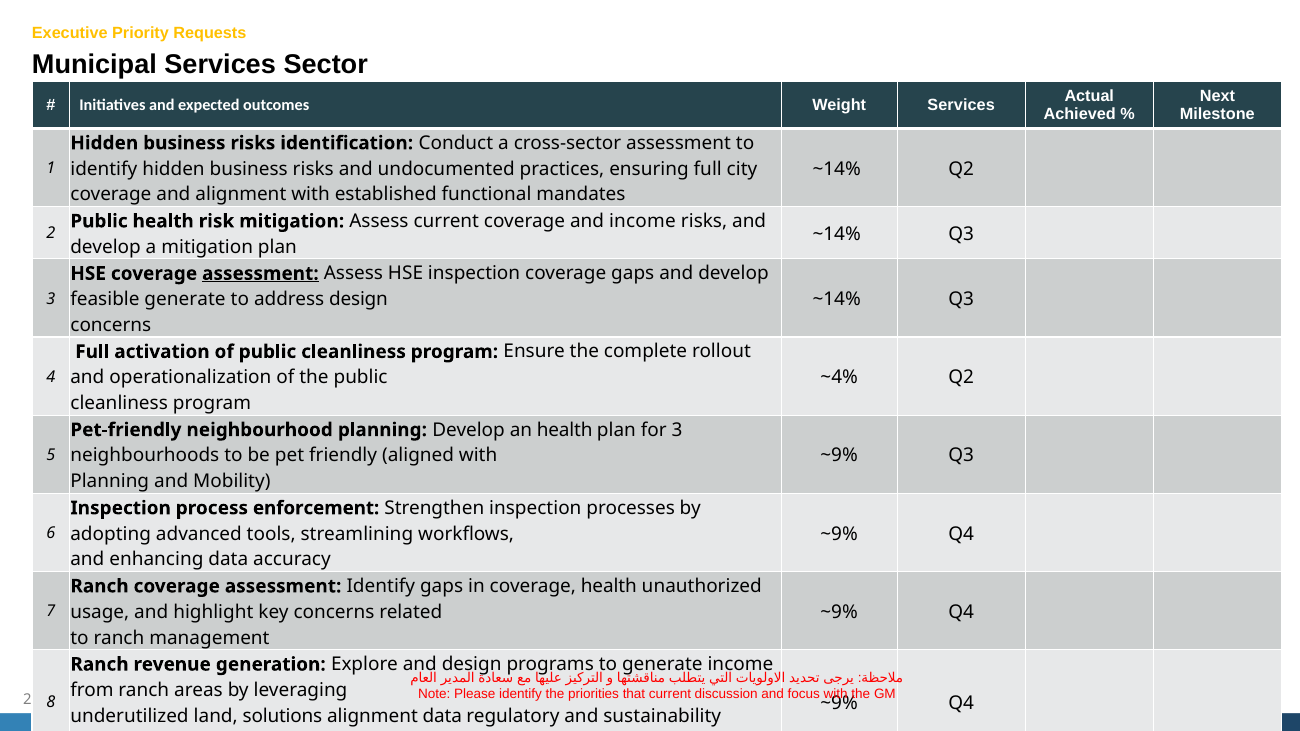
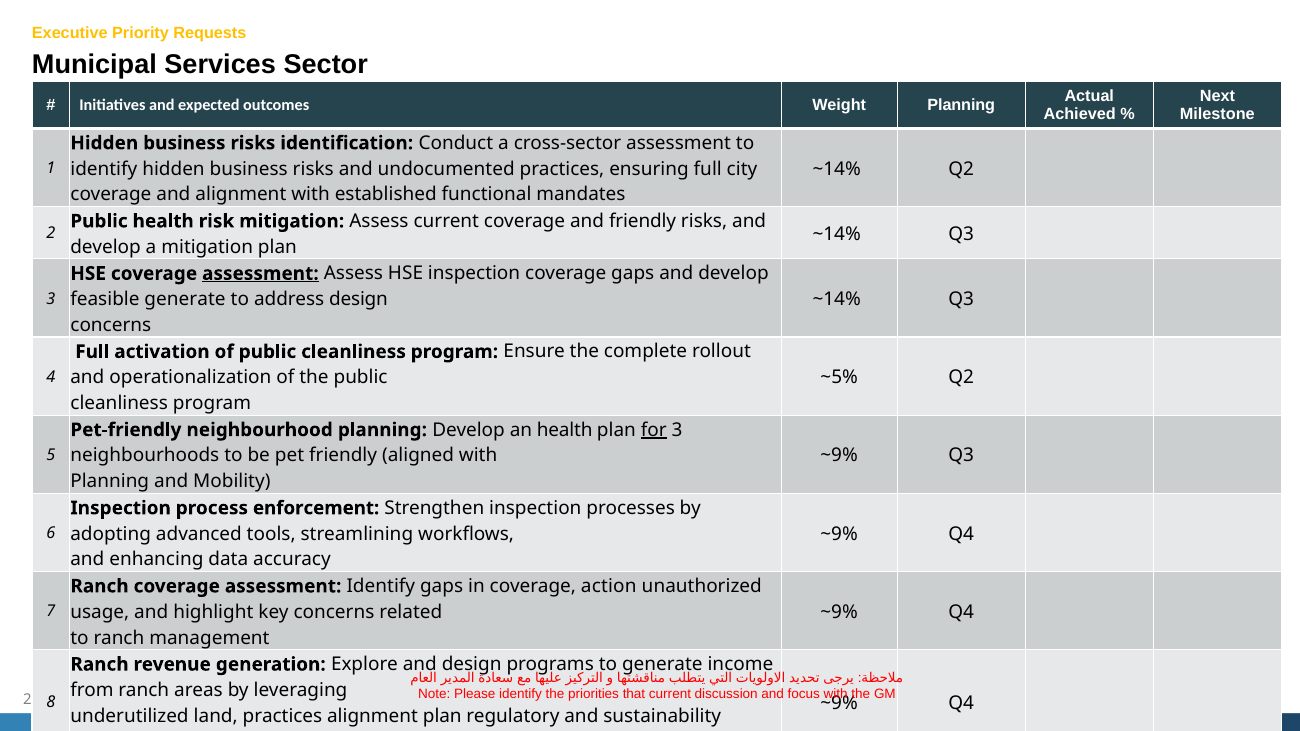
Weight Services: Services -> Planning
and income: income -> friendly
~4% at (839, 378): ~4% -> ~5%
for underline: none -> present
coverage health: health -> action
land solutions: solutions -> practices
alignment data: data -> plan
